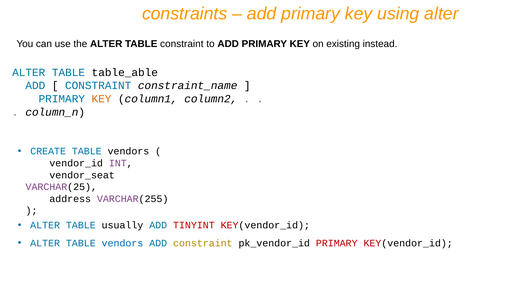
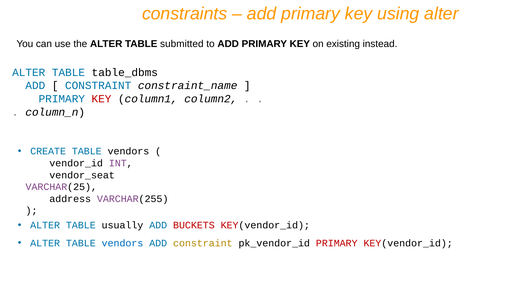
TABLE constraint: constraint -> submitted
table_able: table_able -> table_dbms
KEY at (102, 99) colour: orange -> red
TINYINT: TINYINT -> BUCKETS
